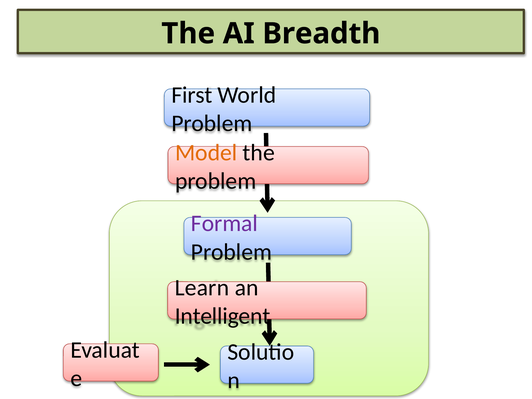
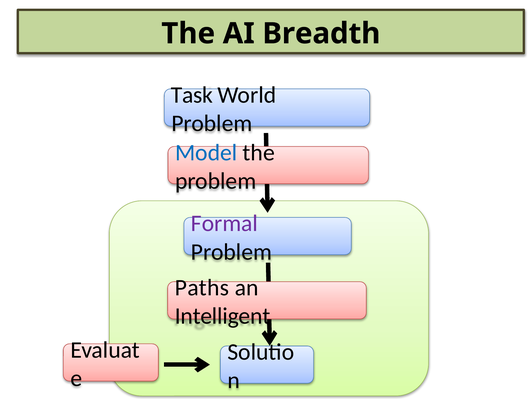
First: First -> Task
Model colour: orange -> blue
Learn: Learn -> Paths
